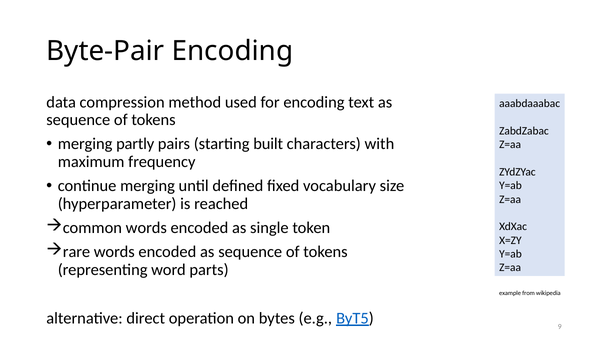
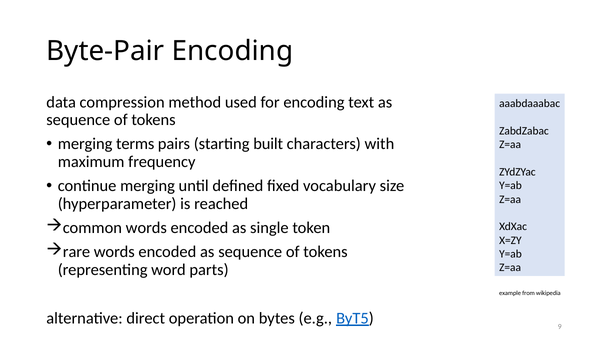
partly: partly -> terms
